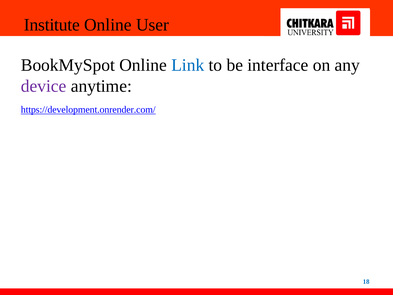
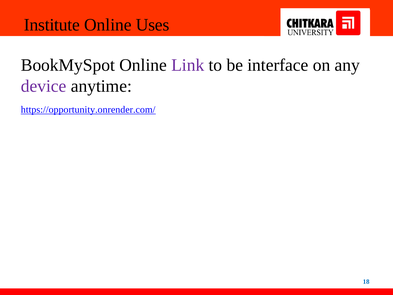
User: User -> Uses
Link colour: blue -> purple
https://development.onrender.com/: https://development.onrender.com/ -> https://opportunity.onrender.com/
